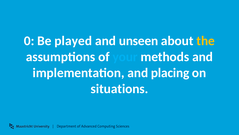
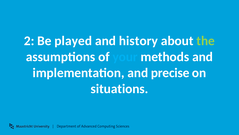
0: 0 -> 2
unseen: unseen -> history
the colour: yellow -> light green
placing: placing -> precise
